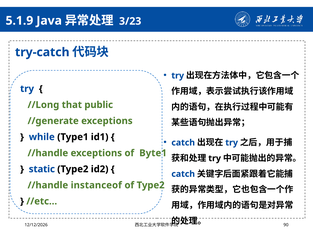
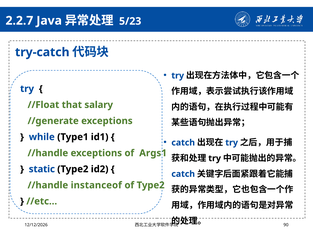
5.1.9: 5.1.9 -> 2.2.7
3/23: 3/23 -> 5/23
//Long: //Long -> //Float
public: public -> salary
Byte1: Byte1 -> Args1
